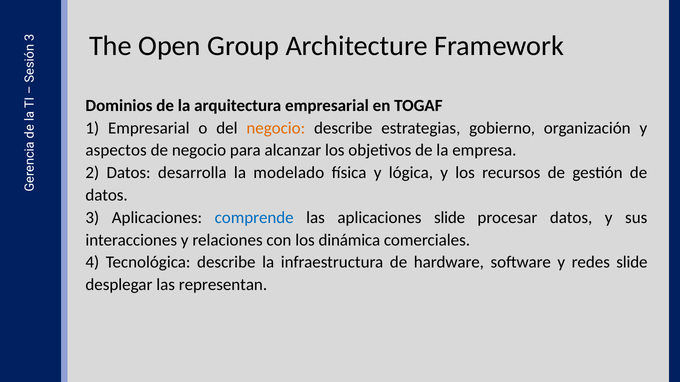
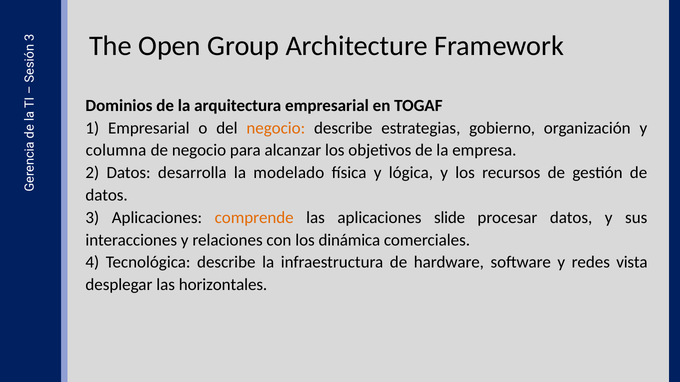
aspectos: aspectos -> columna
comprende colour: blue -> orange
redes slide: slide -> vista
representan: representan -> horizontales
